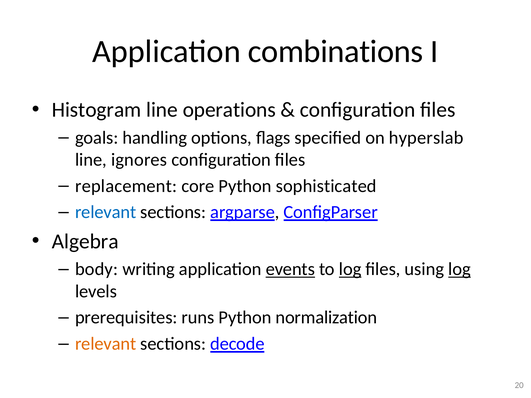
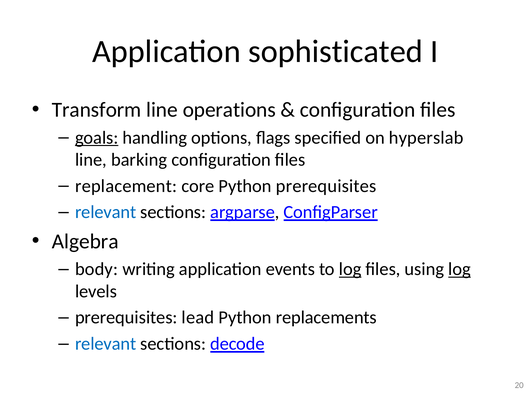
combinations: combinations -> sophisticated
Histogram: Histogram -> Transform
goals underline: none -> present
ignores: ignores -> barking
Python sophisticated: sophisticated -> prerequisites
events underline: present -> none
runs: runs -> lead
normalization: normalization -> replacements
relevant at (106, 344) colour: orange -> blue
